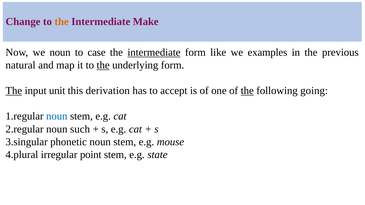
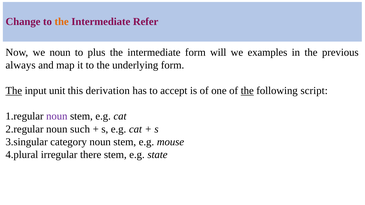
Make: Make -> Refer
case: case -> plus
intermediate at (154, 53) underline: present -> none
like: like -> will
natural: natural -> always
the at (103, 65) underline: present -> none
going: going -> script
noun at (57, 116) colour: blue -> purple
phonetic: phonetic -> category
point: point -> there
